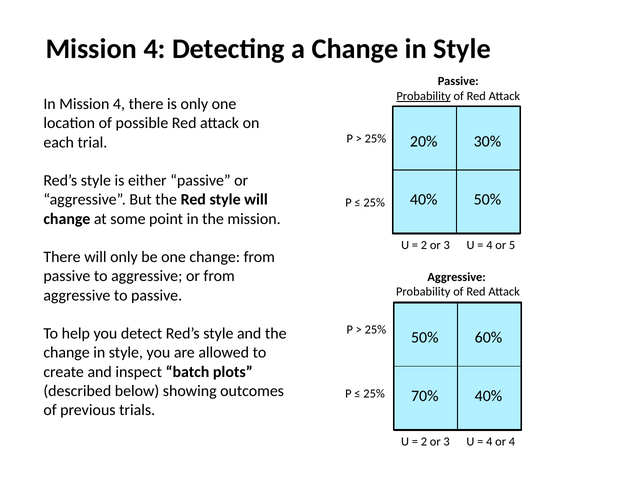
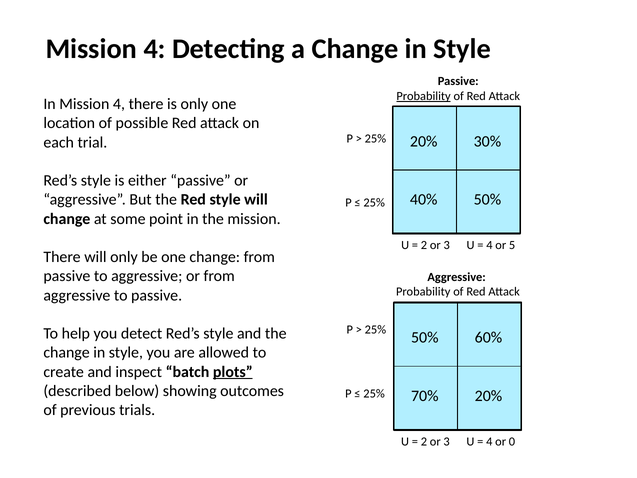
plots underline: none -> present
40% at (488, 396): 40% -> 20%
or 4: 4 -> 0
